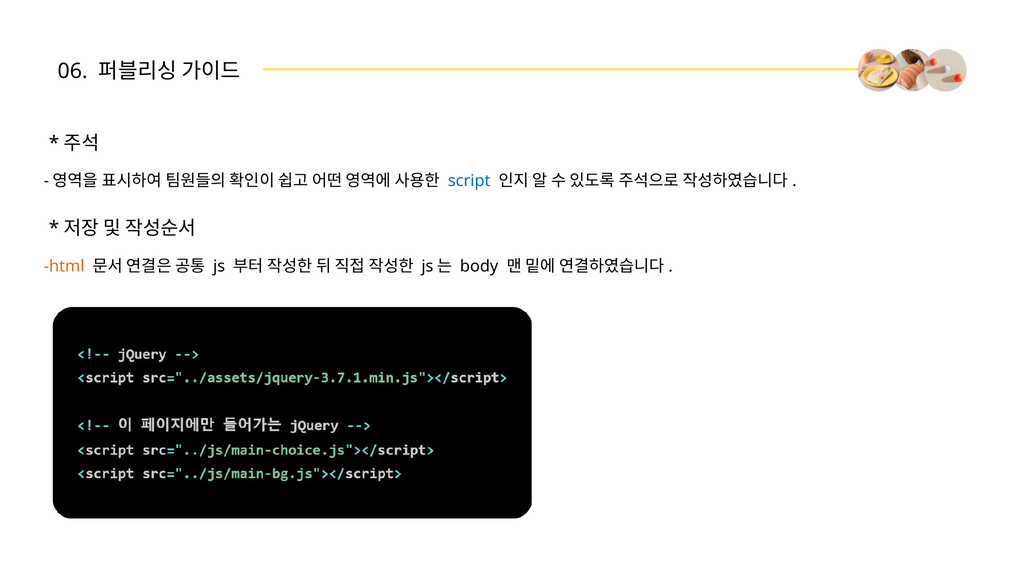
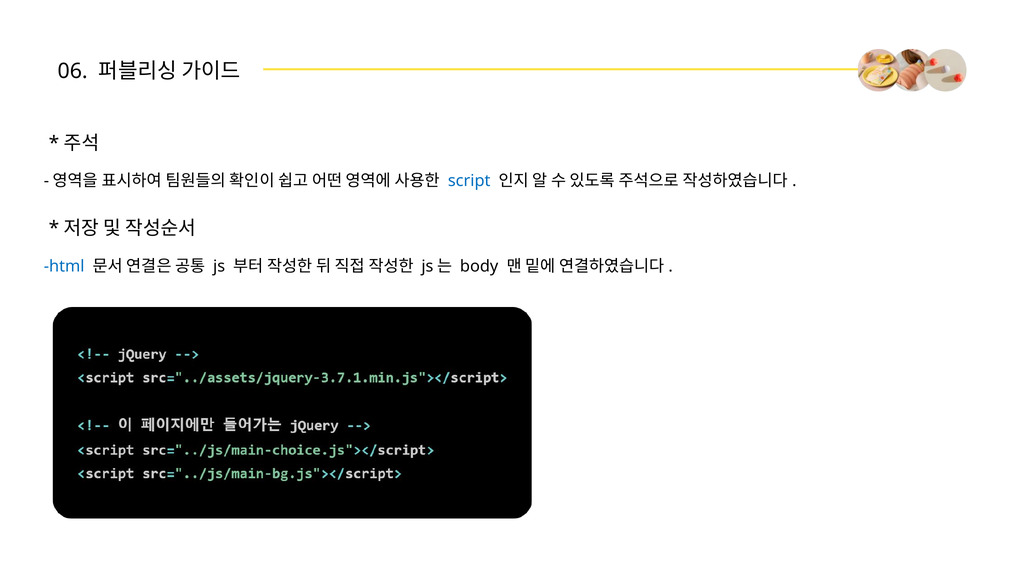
html colour: orange -> blue
